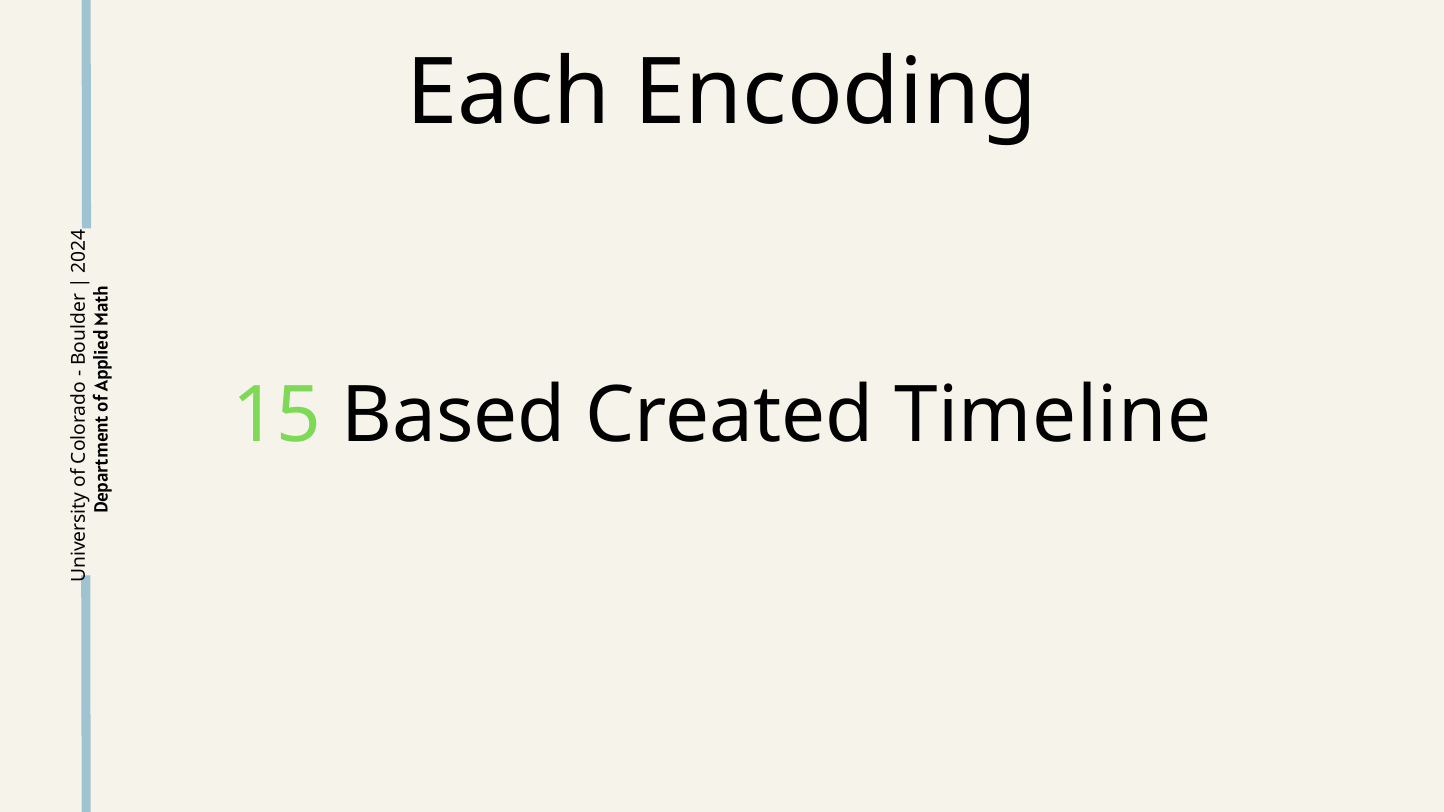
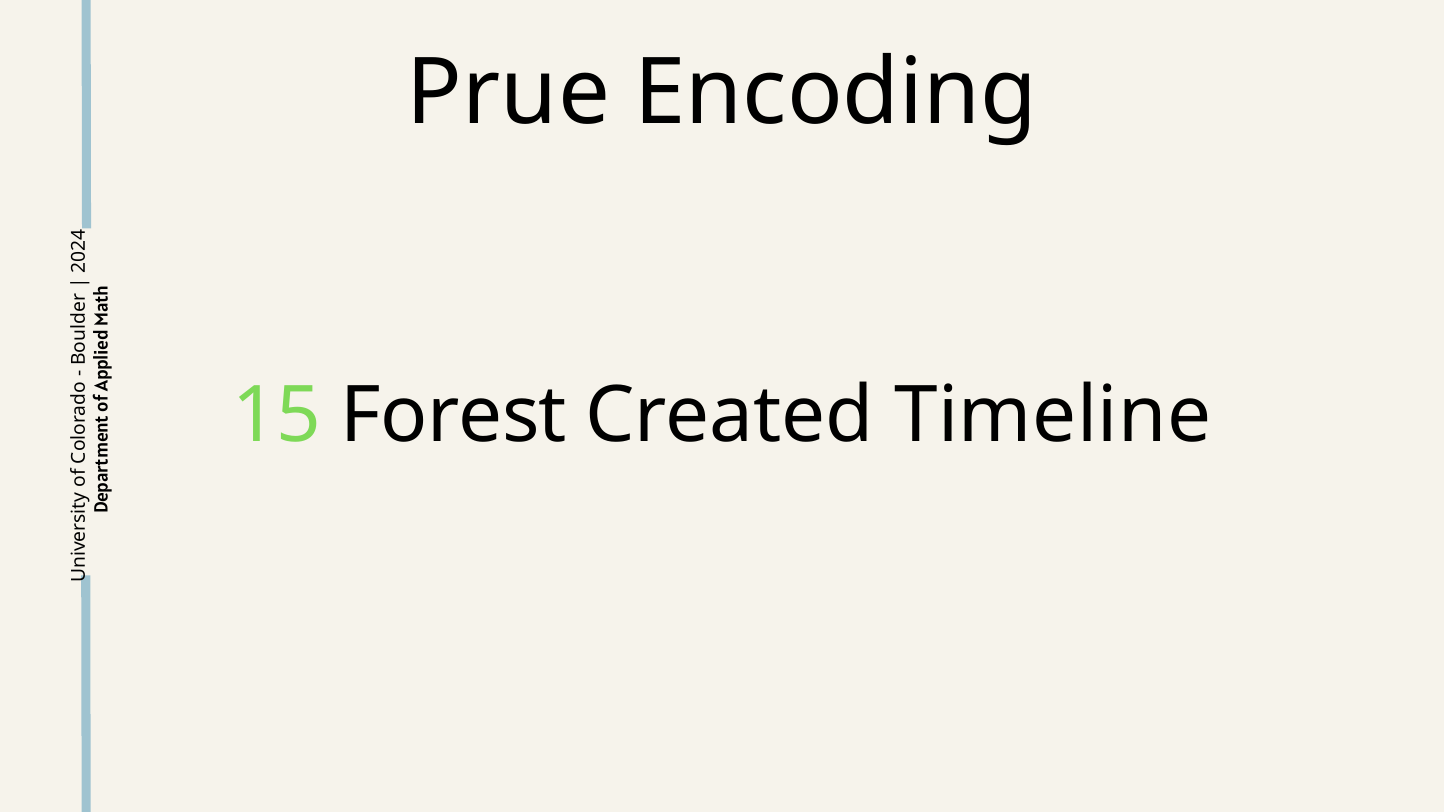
Each: Each -> Prue
Based: Based -> Forest
